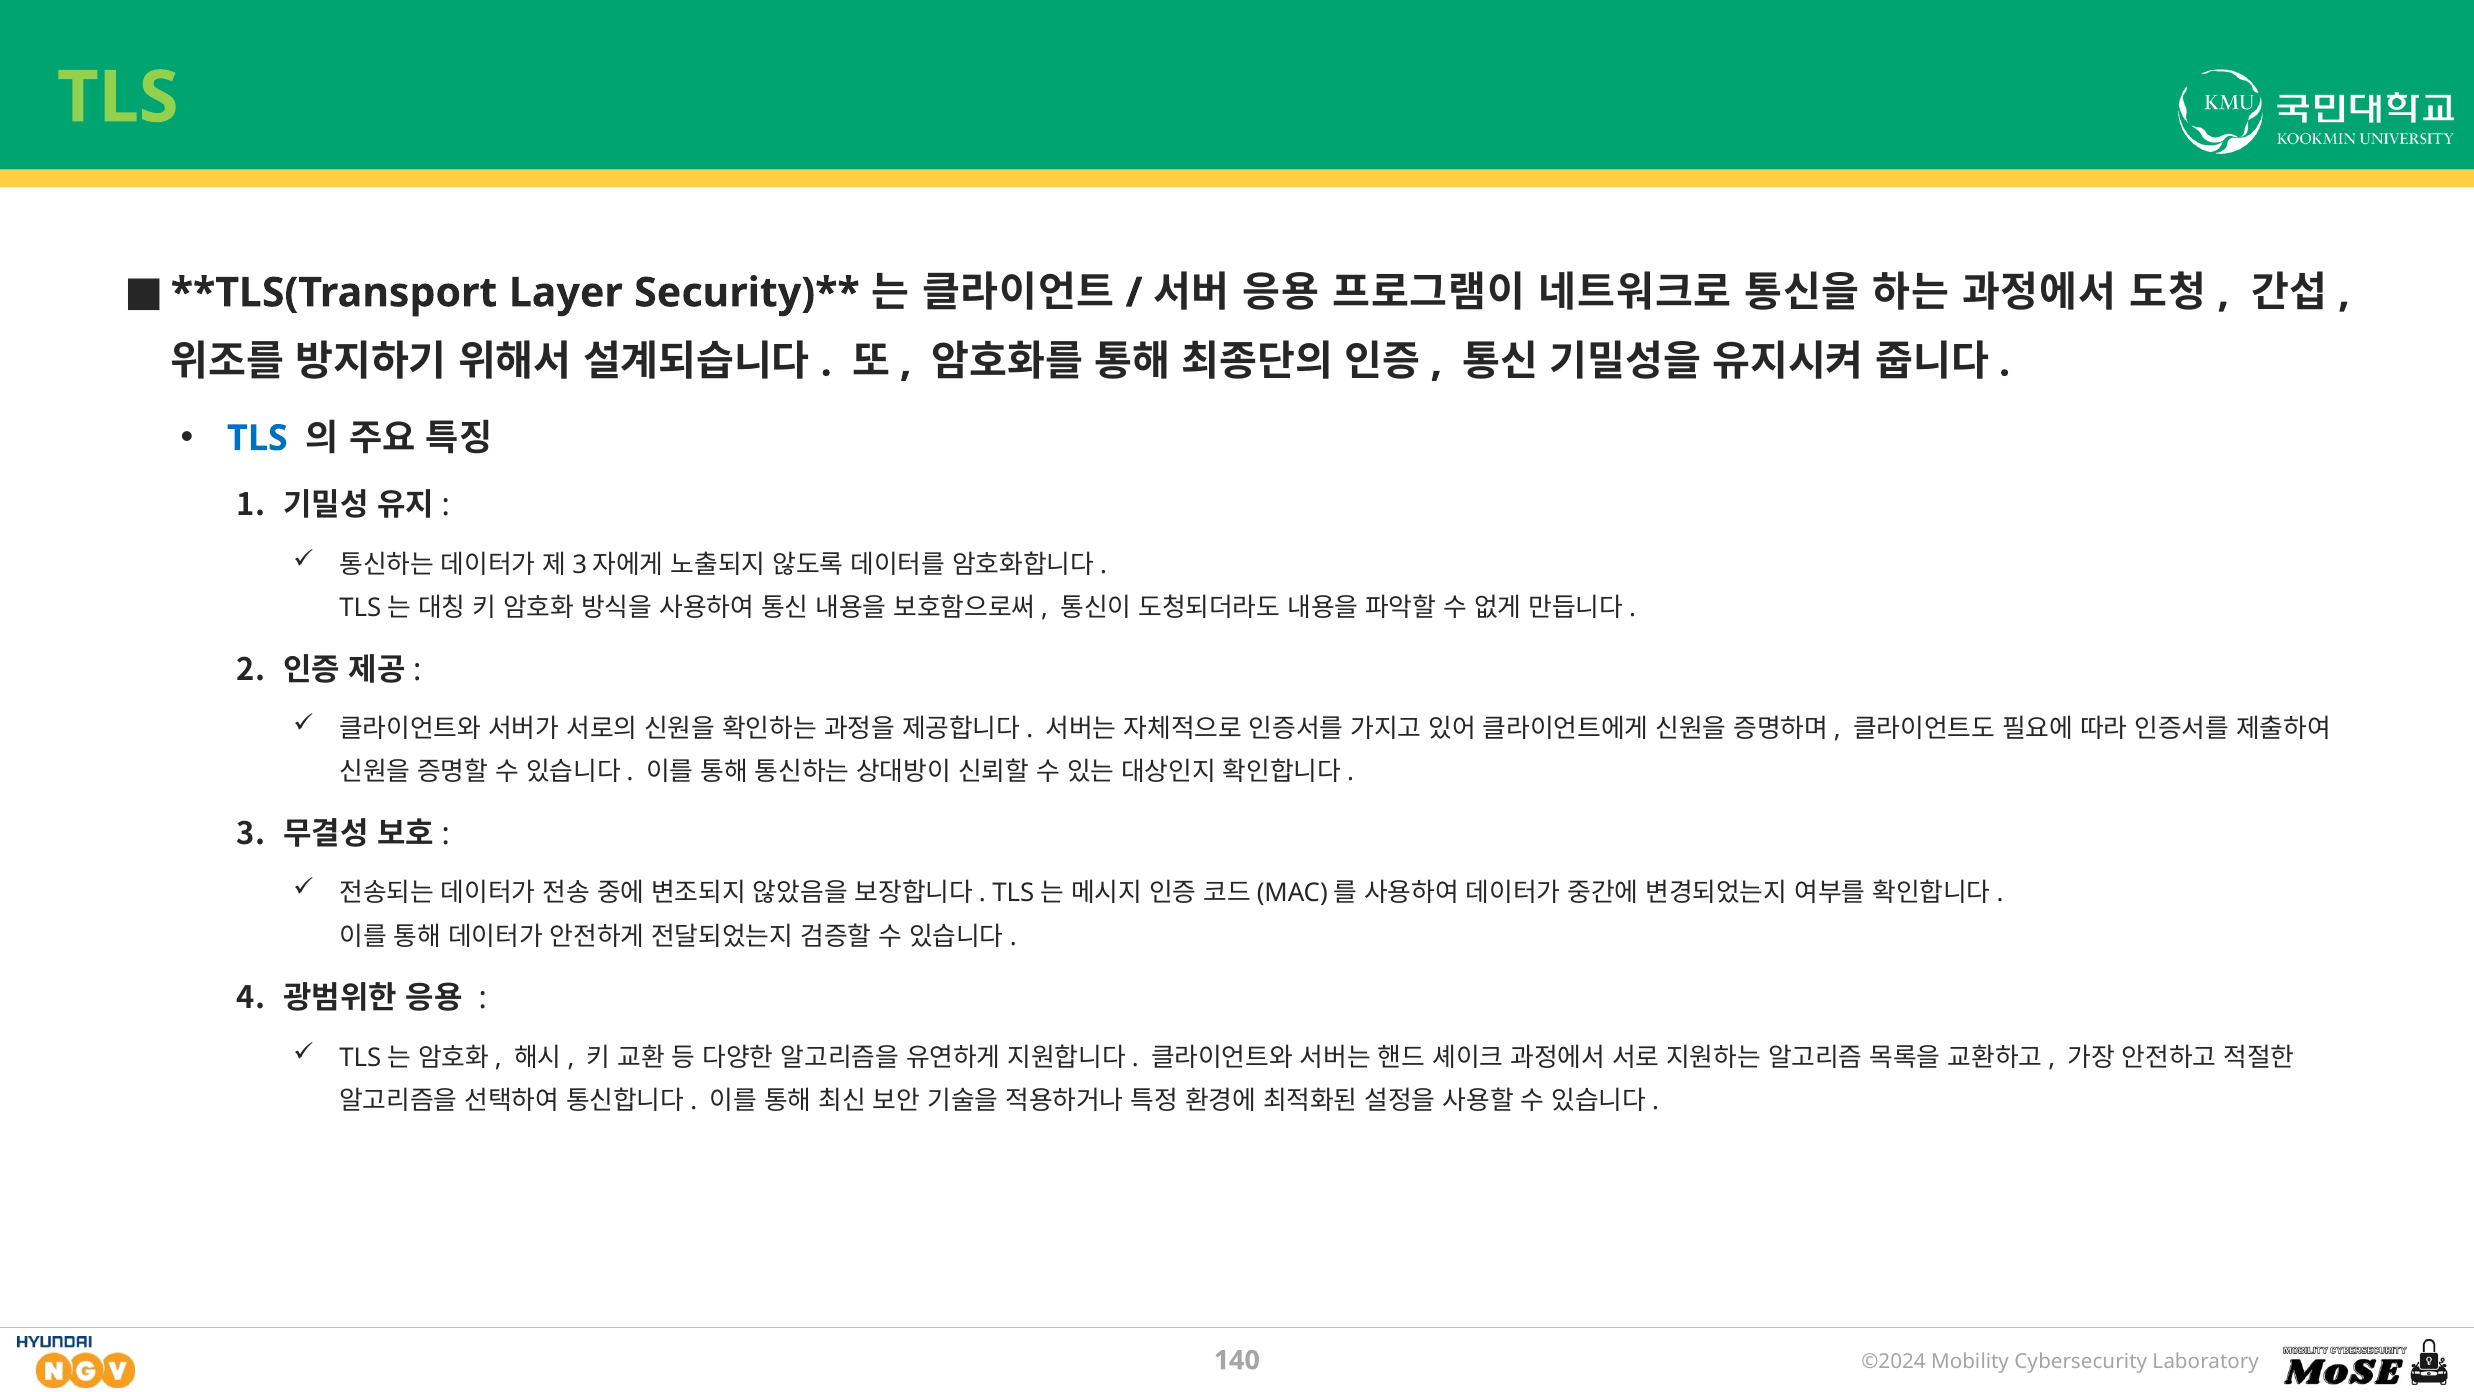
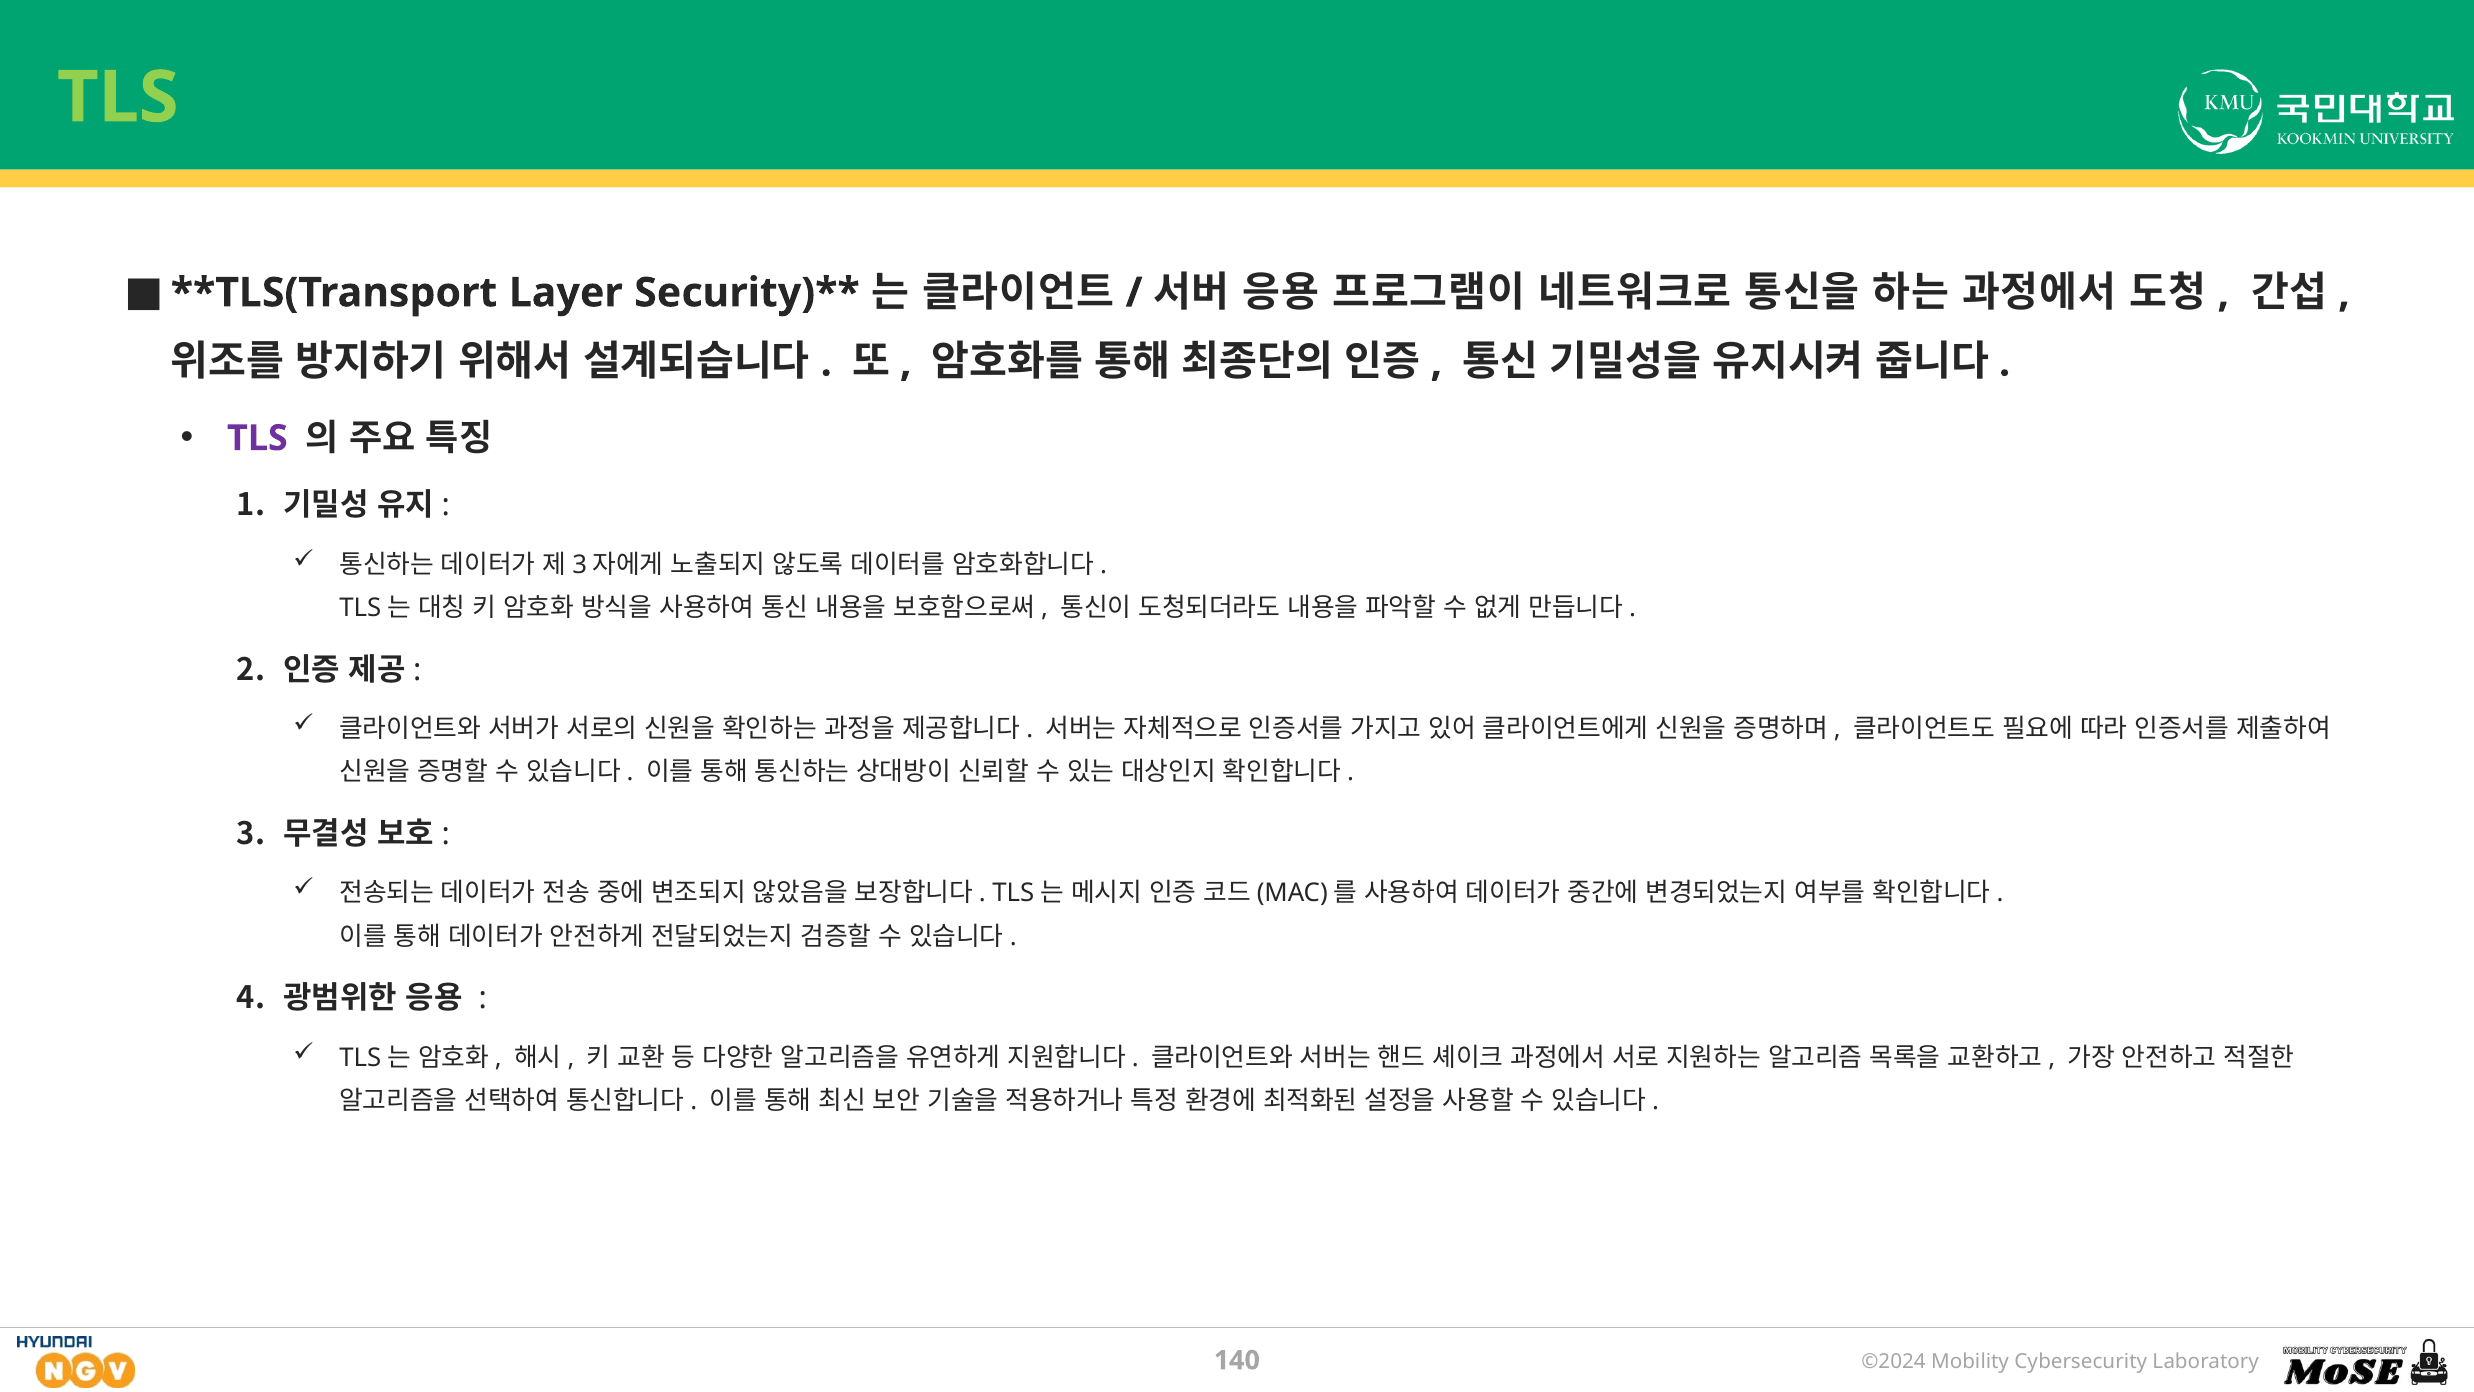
TLS at (257, 438) colour: blue -> purple
